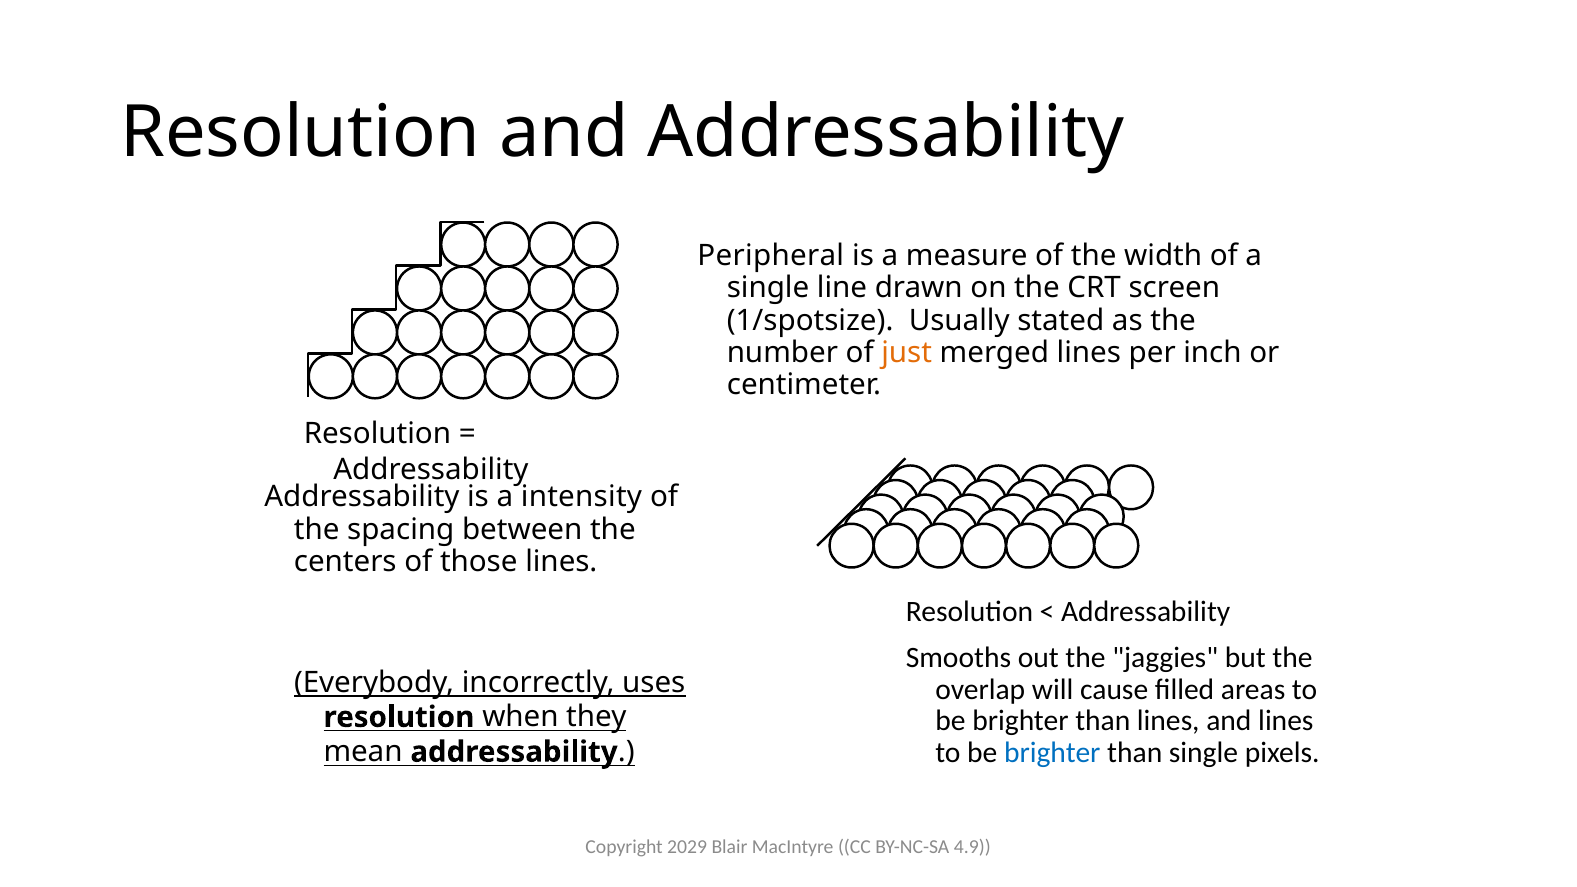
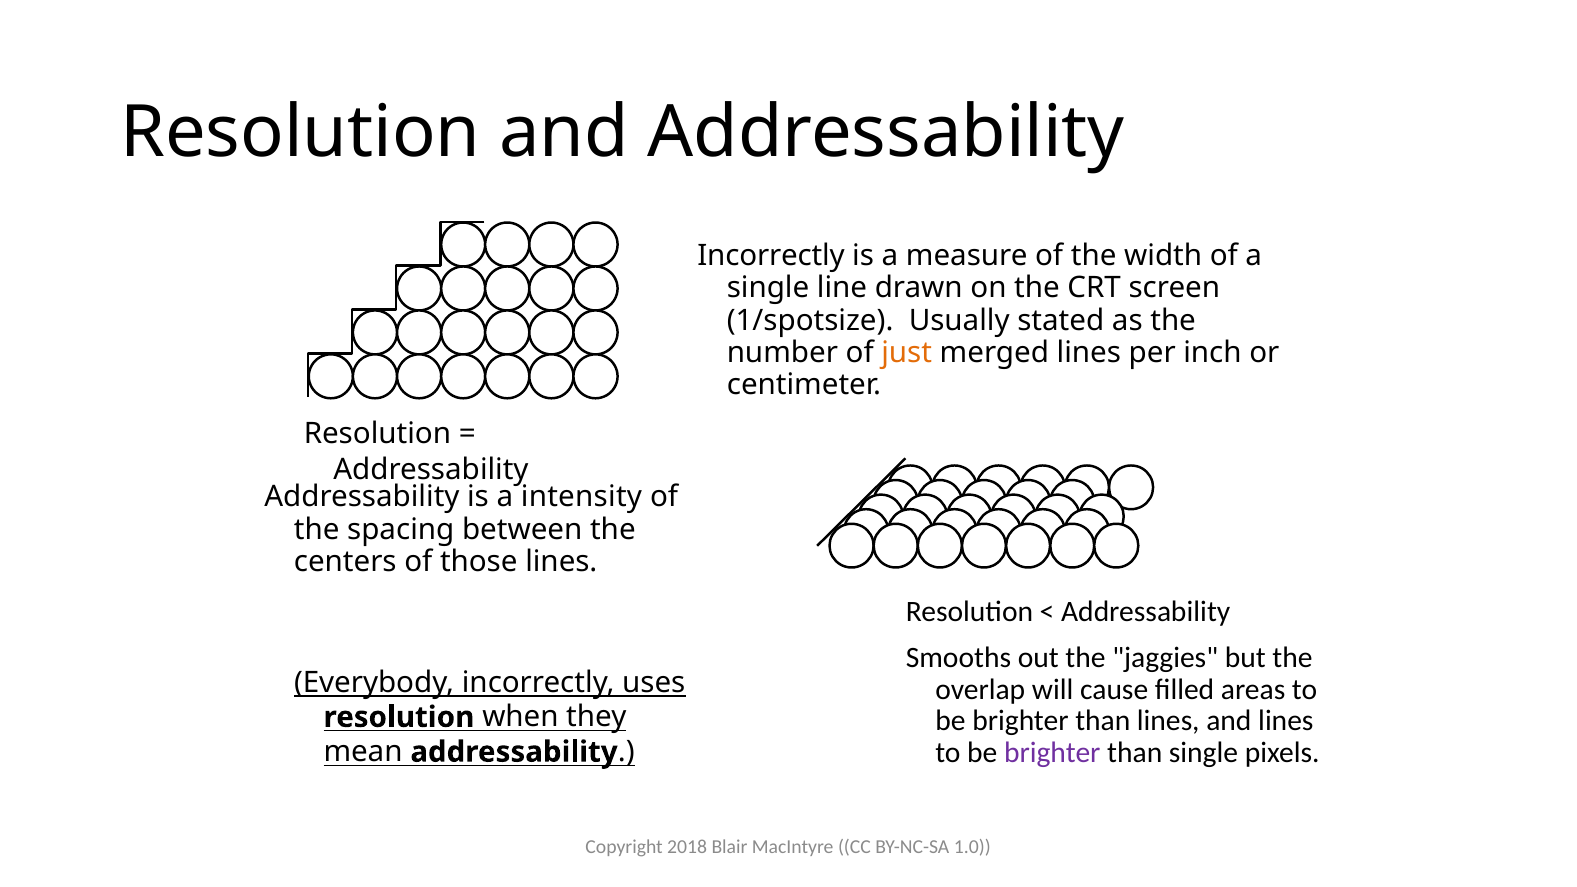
Peripheral at (771, 256): Peripheral -> Incorrectly
brighter at (1052, 753) colour: blue -> purple
2029: 2029 -> 2018
4.9: 4.9 -> 1.0
